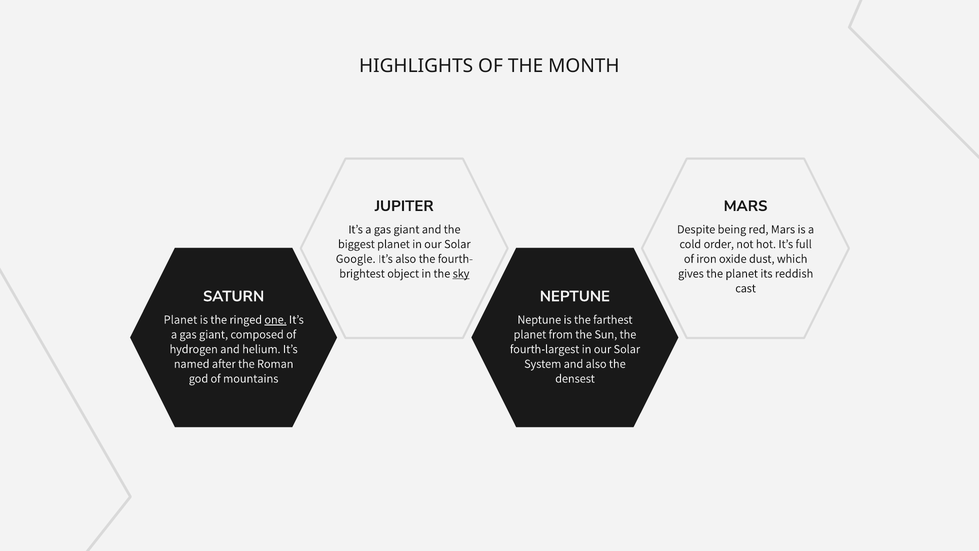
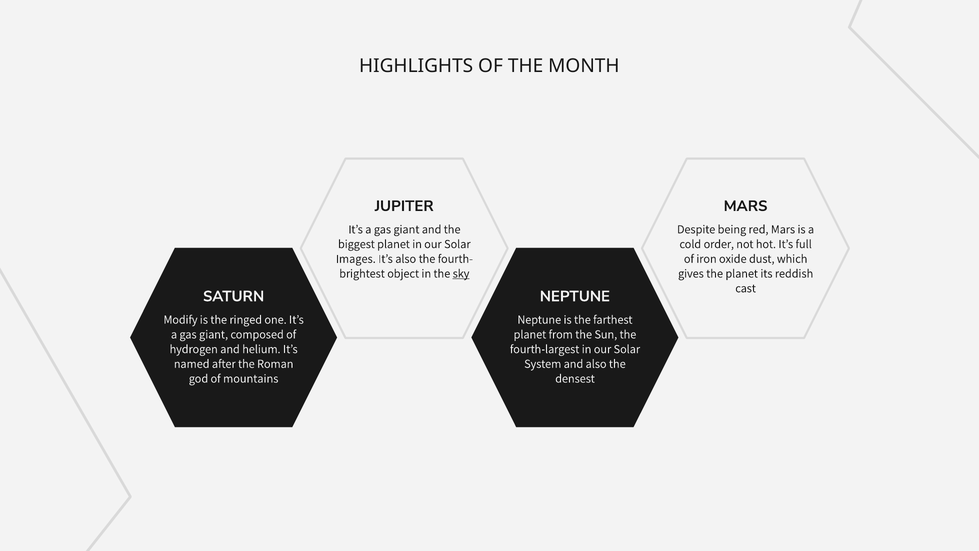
Google: Google -> Images
Planet at (180, 319): Planet -> Modify
one underline: present -> none
